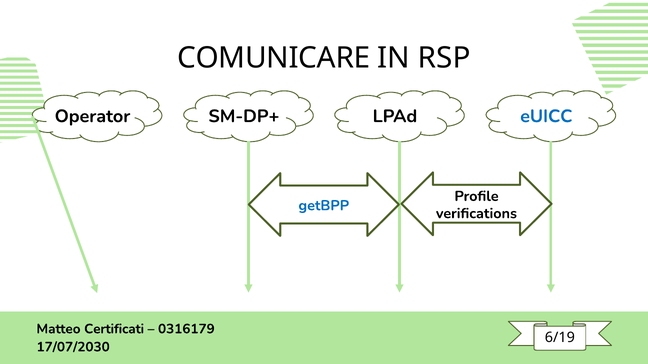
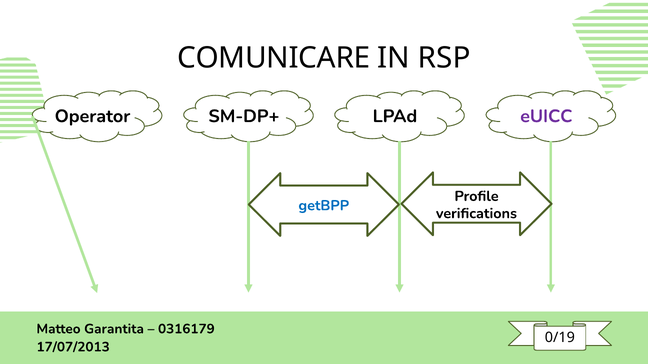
eUICC colour: blue -> purple
Certificati: Certificati -> Garantita
6/19: 6/19 -> 0/19
17/07/2030: 17/07/2030 -> 17/07/2013
